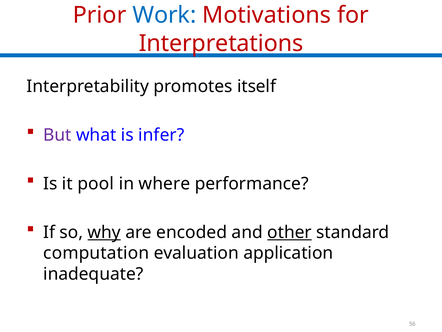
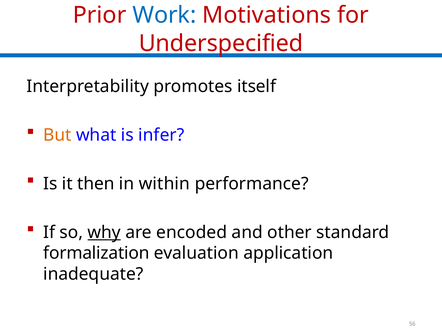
Interpretations: Interpretations -> Underspecified
But colour: purple -> orange
pool: pool -> then
where: where -> within
other underline: present -> none
computation: computation -> formalization
